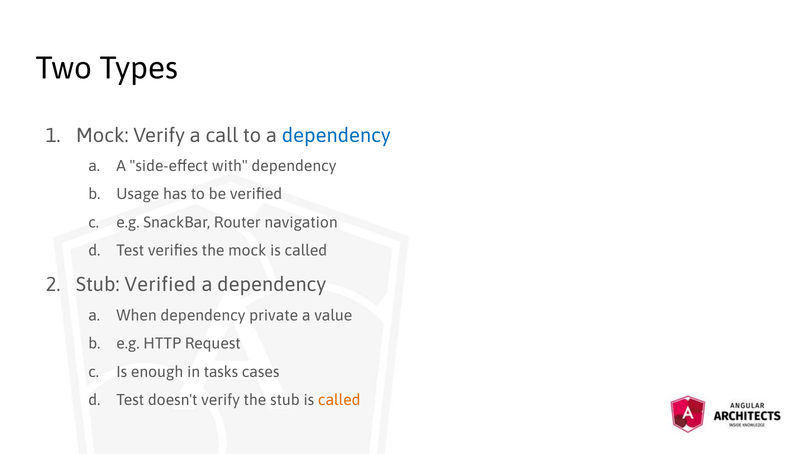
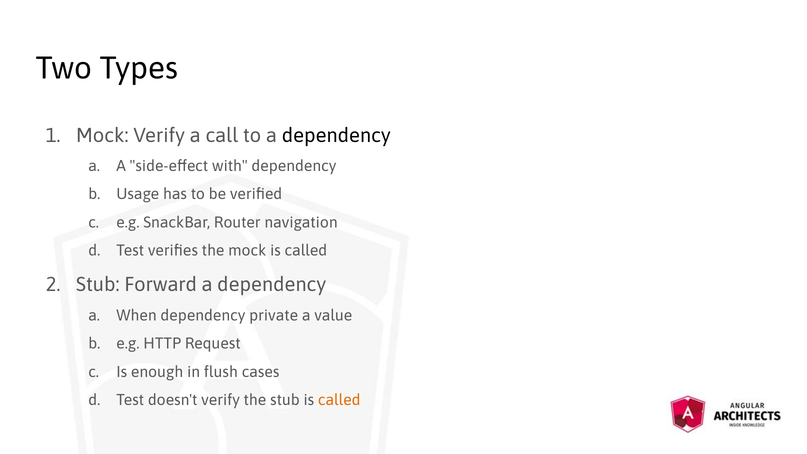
dependency at (336, 135) colour: blue -> black
Stub Verified: Verified -> Forward
tasks: tasks -> flush
